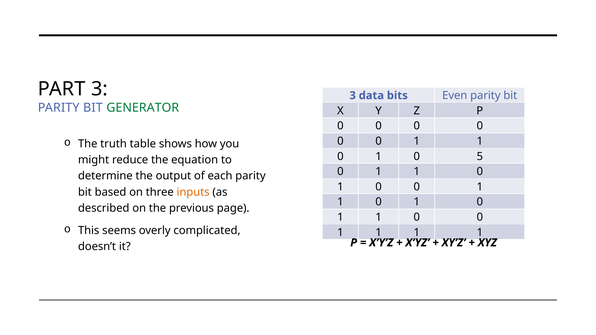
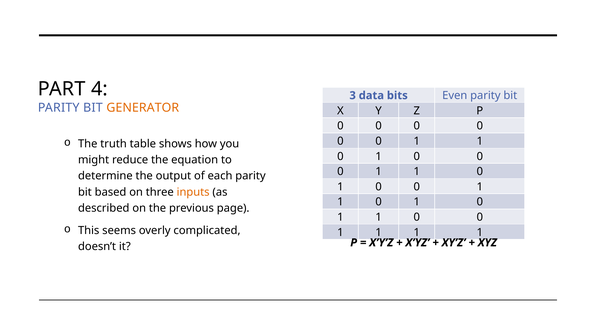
PART 3: 3 -> 4
GENERATOR colour: green -> orange
5 at (480, 156): 5 -> 0
